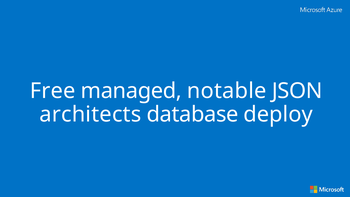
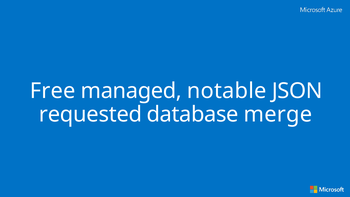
architects: architects -> requested
deploy: deploy -> merge
